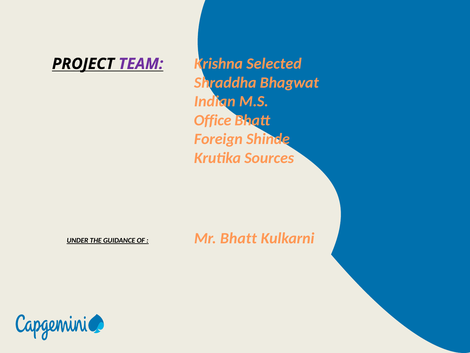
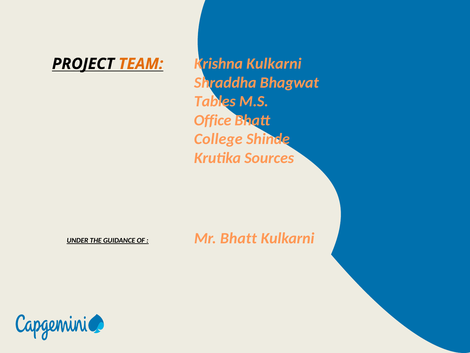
TEAM colour: purple -> orange
Krishna Selected: Selected -> Kulkarni
Indian: Indian -> Tables
Foreign: Foreign -> College
